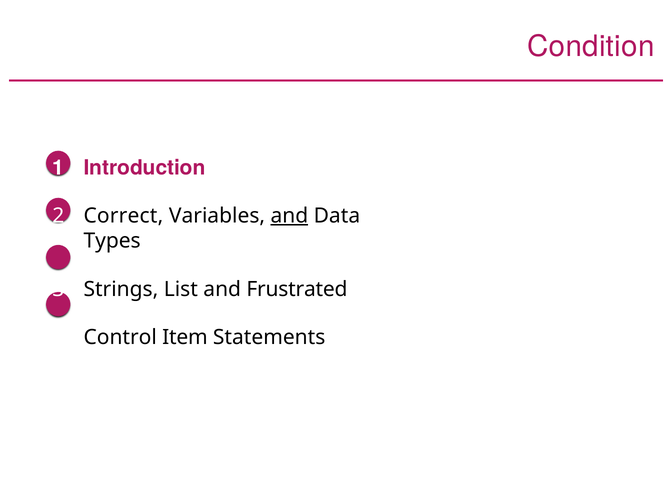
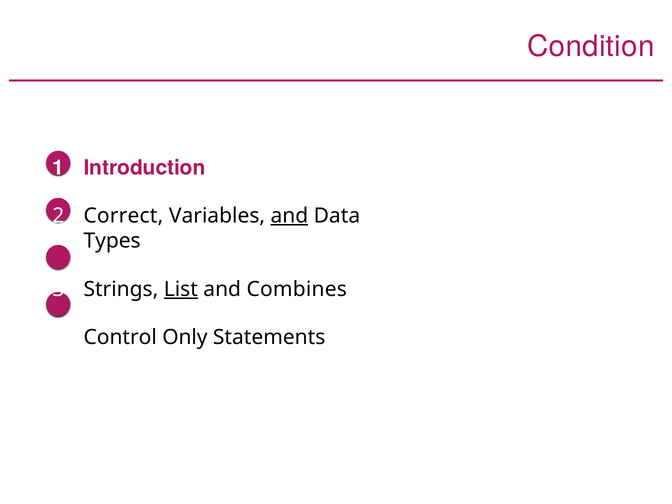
List underline: none -> present
Frustrated: Frustrated -> Combines
Item: Item -> Only
